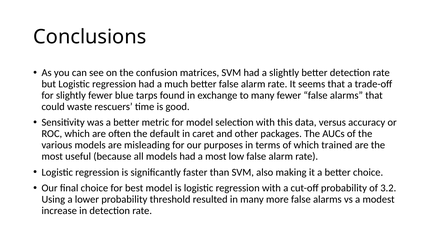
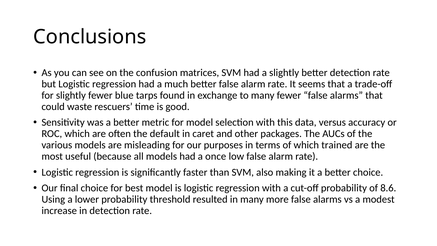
a most: most -> once
3.2: 3.2 -> 8.6
